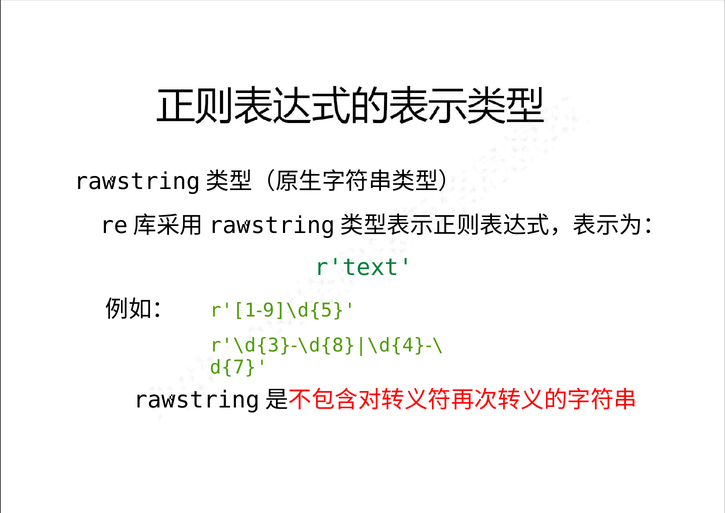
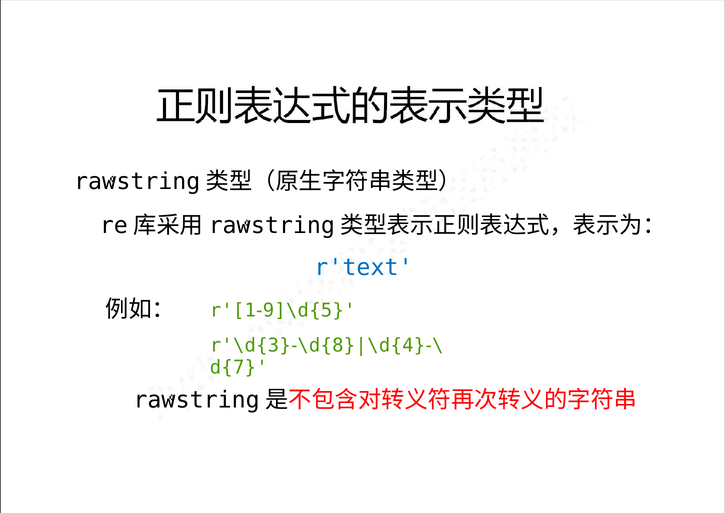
r'text colour: green -> blue
